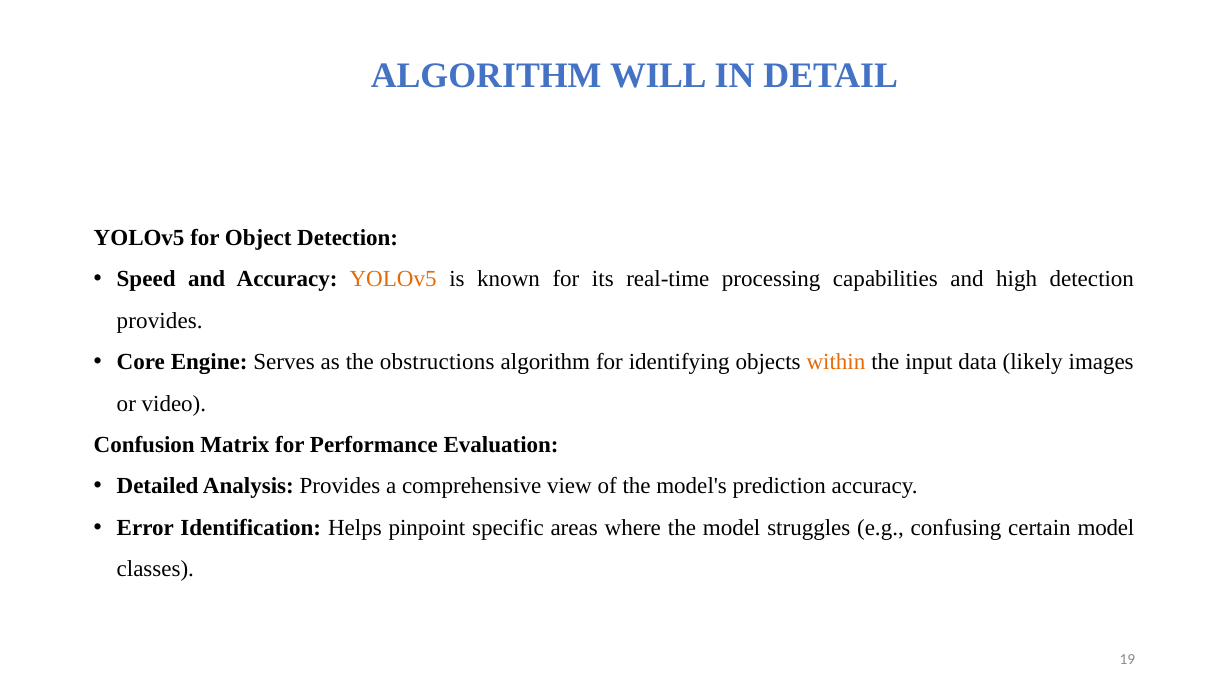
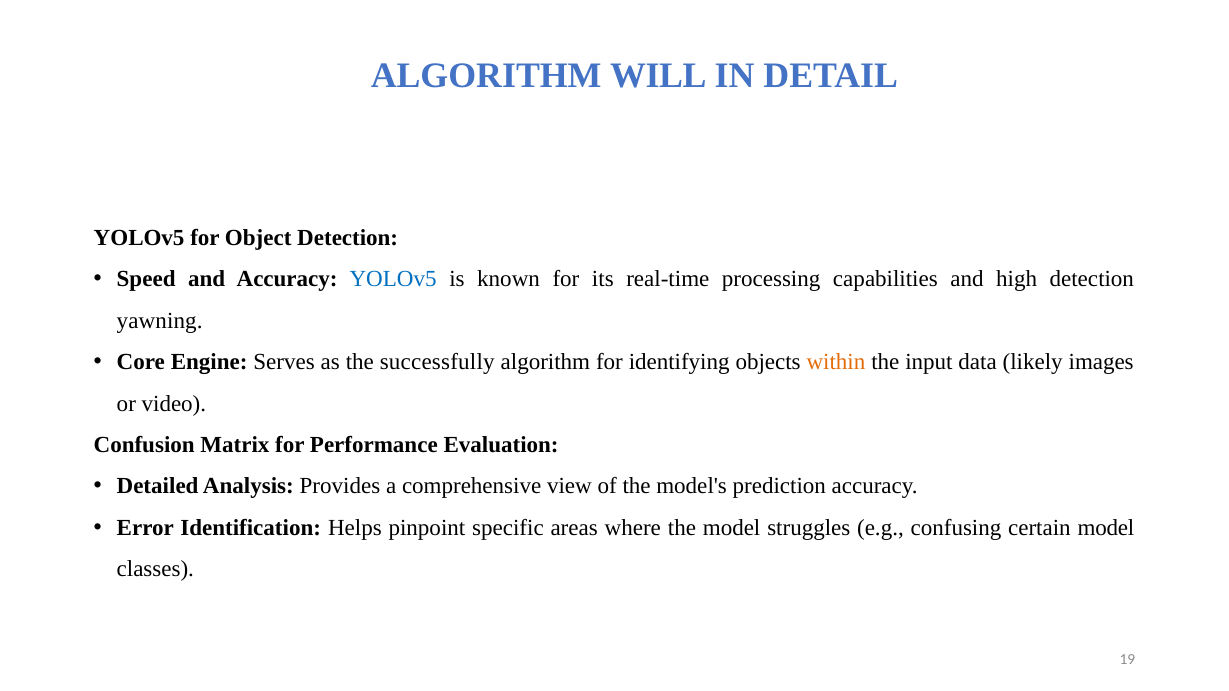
YOLOv5 at (393, 279) colour: orange -> blue
provides at (160, 321): provides -> yawning
obstructions: obstructions -> successfully
